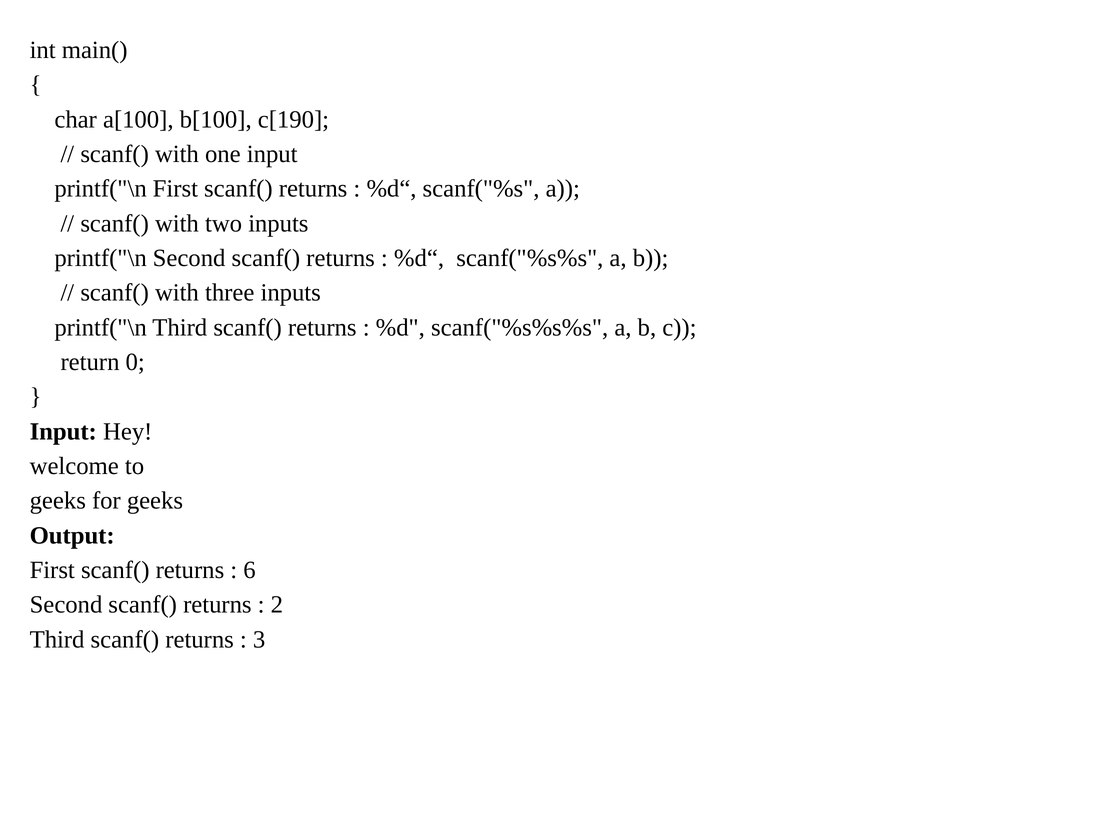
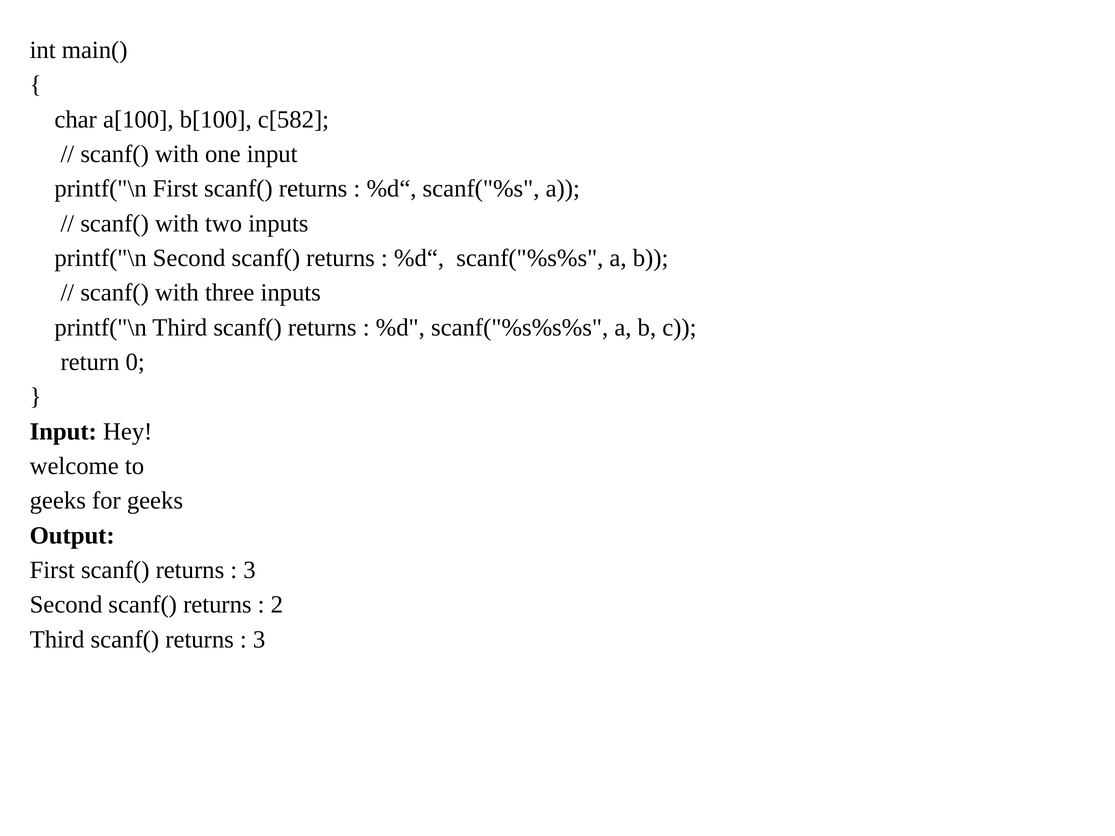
c[190: c[190 -> c[582
6 at (250, 570): 6 -> 3
